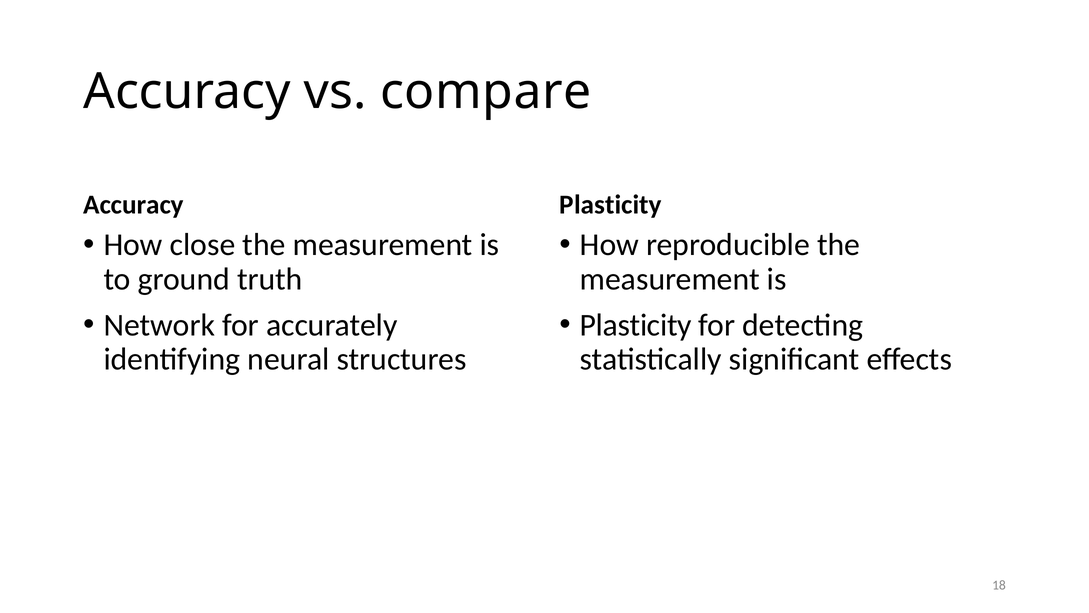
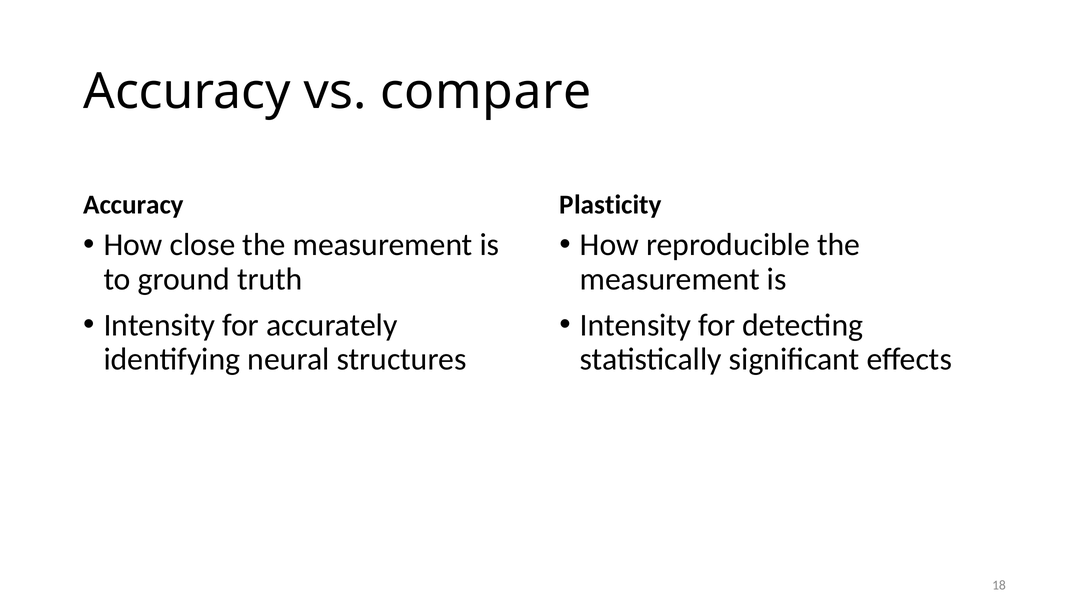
Network at (159, 325): Network -> Intensity
Plasticity at (636, 325): Plasticity -> Intensity
